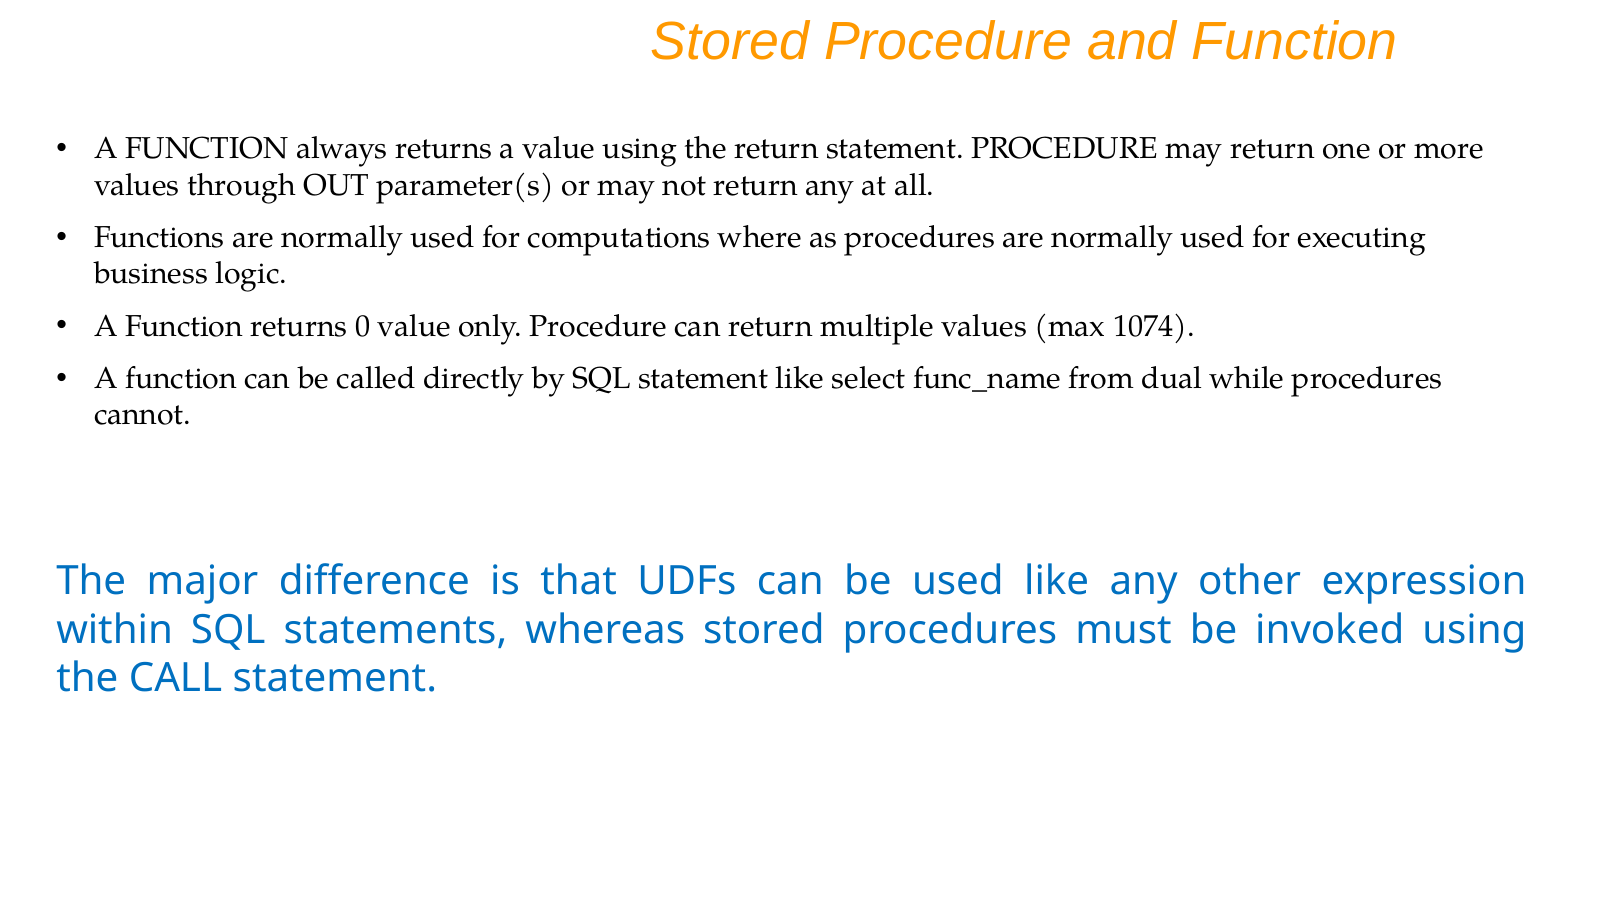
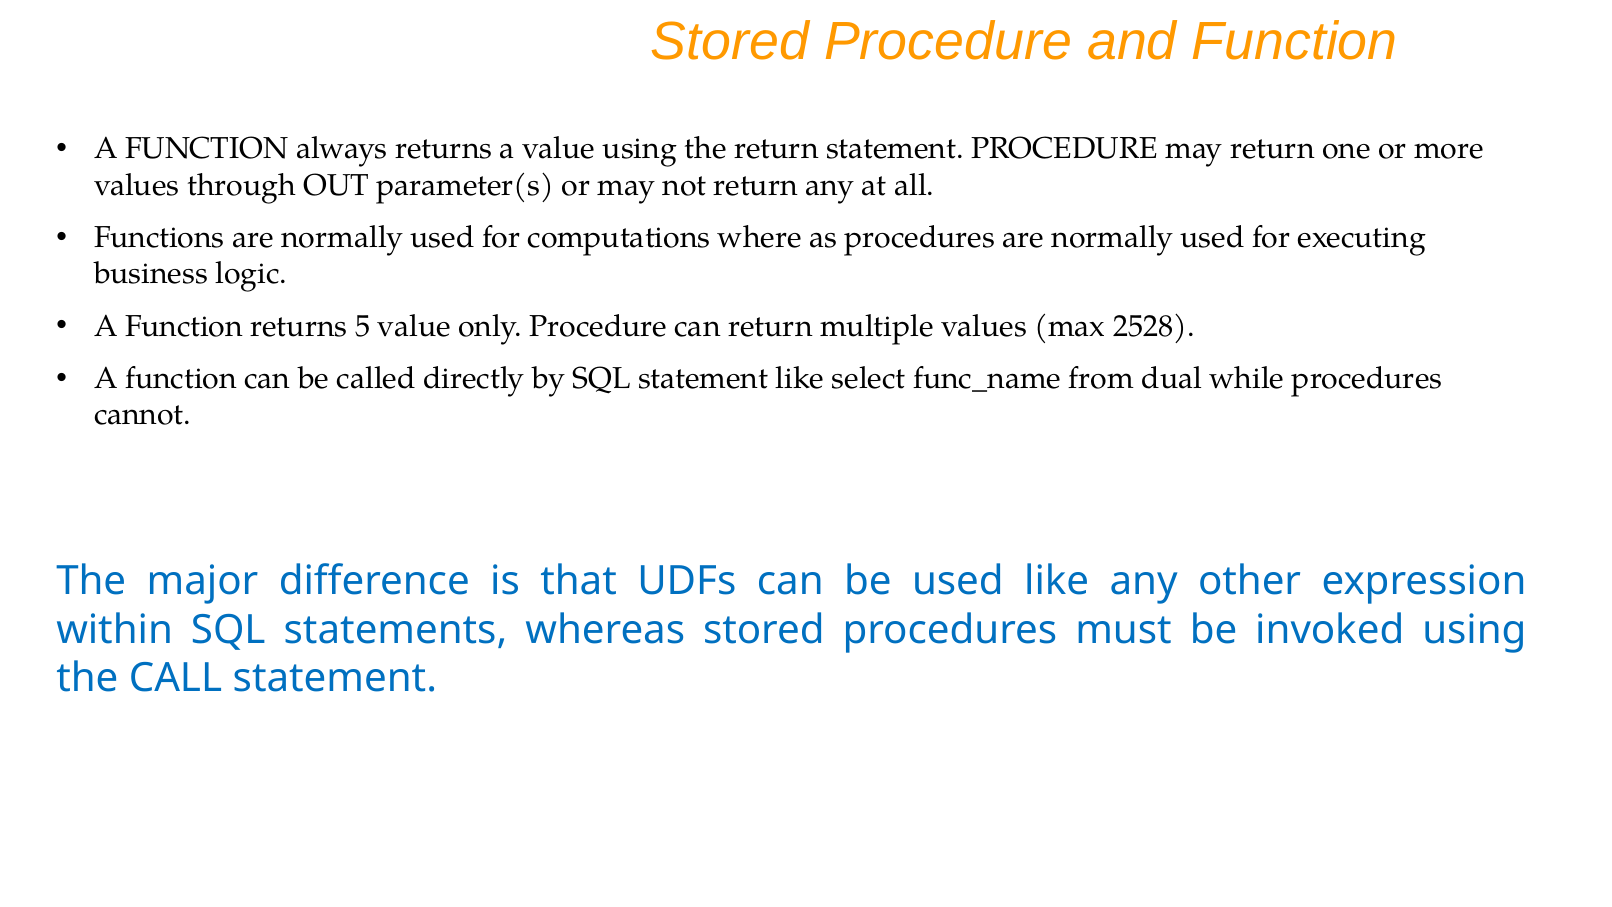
0: 0 -> 5
1074: 1074 -> 2528
